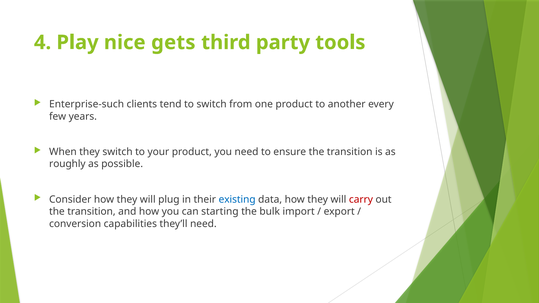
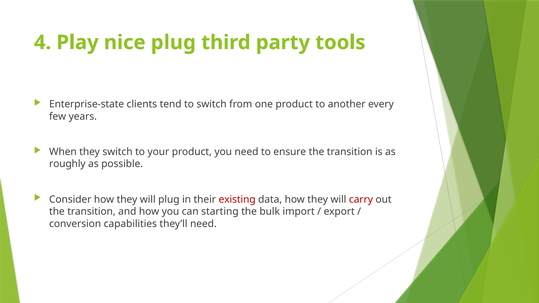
nice gets: gets -> plug
Enterprise-such: Enterprise-such -> Enterprise-state
existing colour: blue -> red
